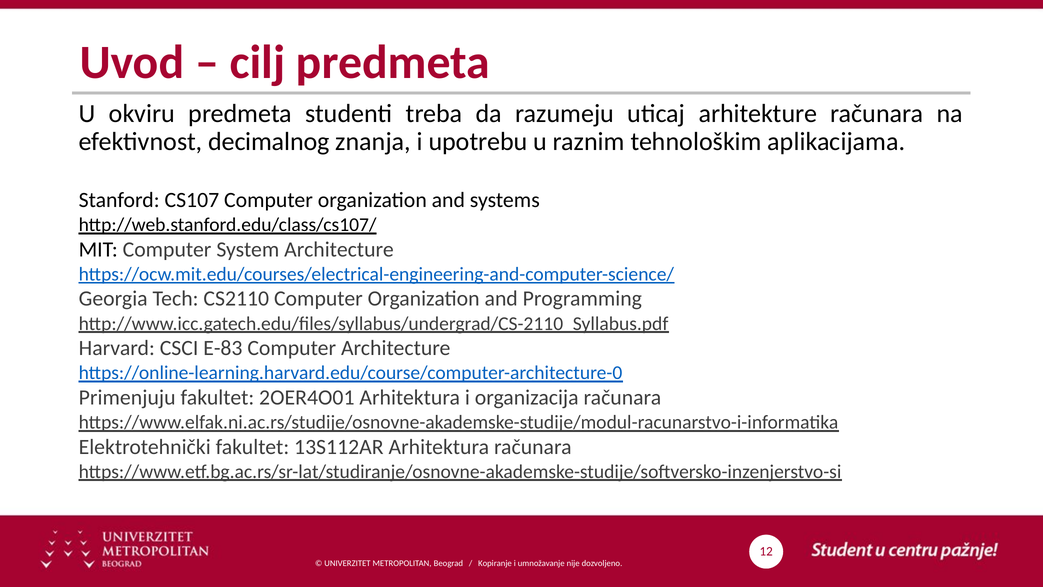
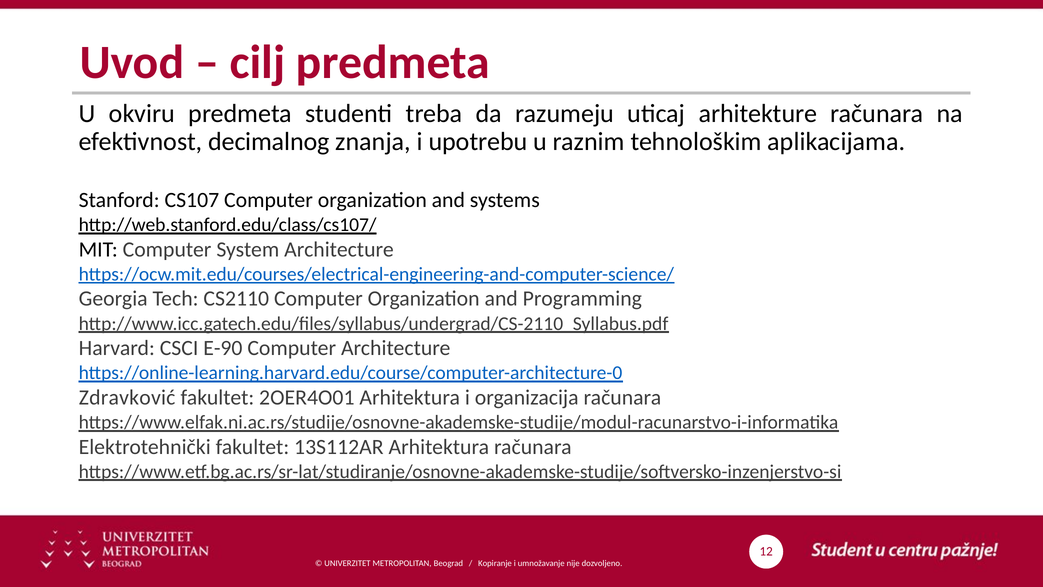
E-83: E-83 -> E-90
Primenjuju: Primenjuju -> Zdravković
